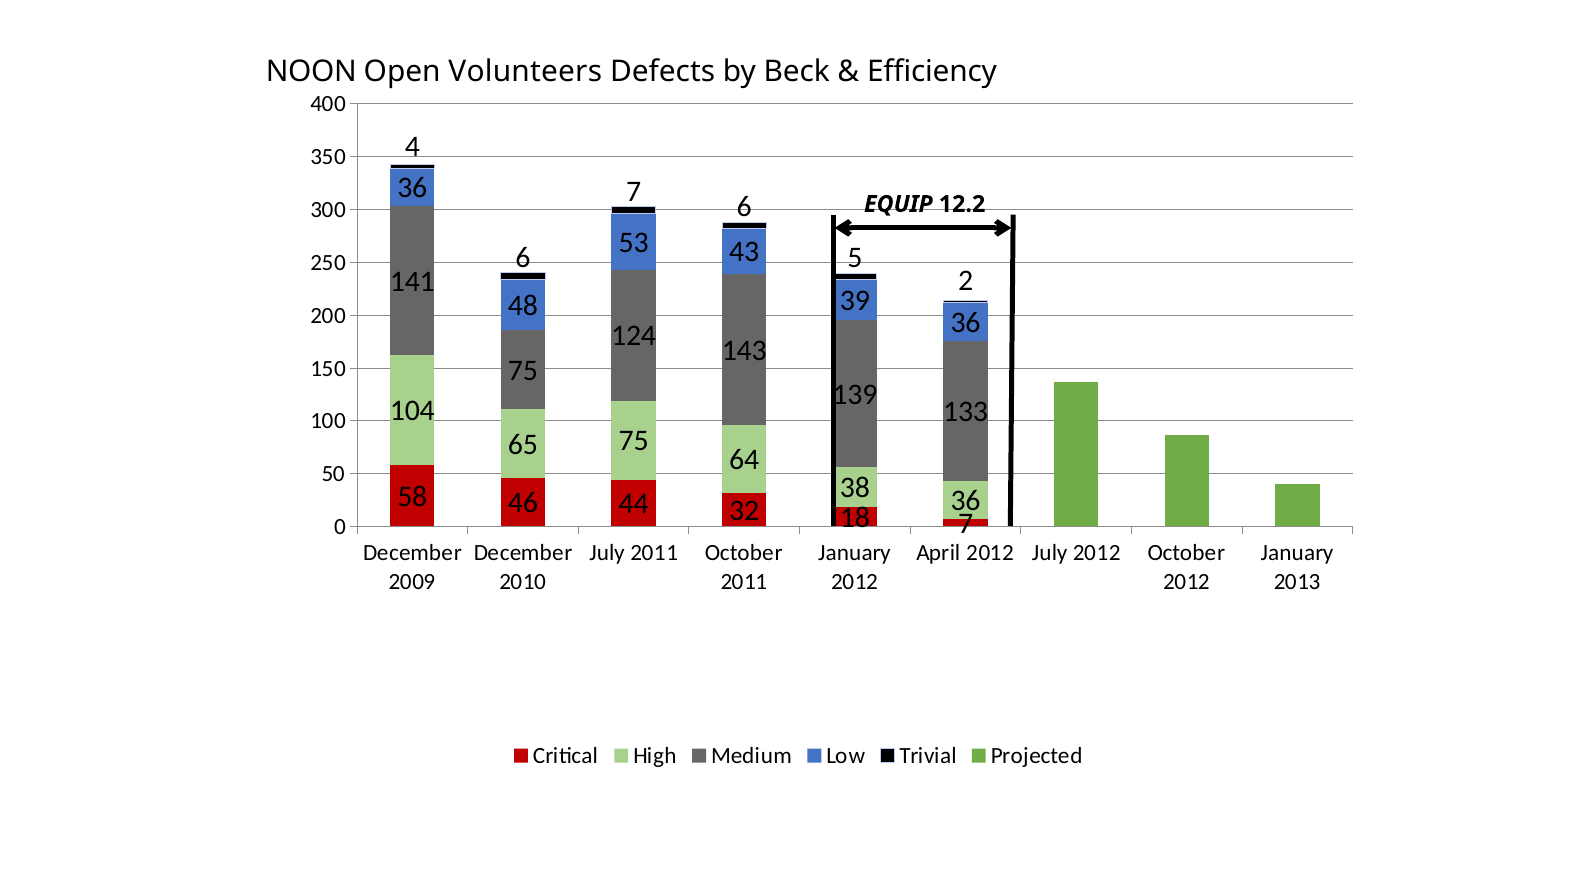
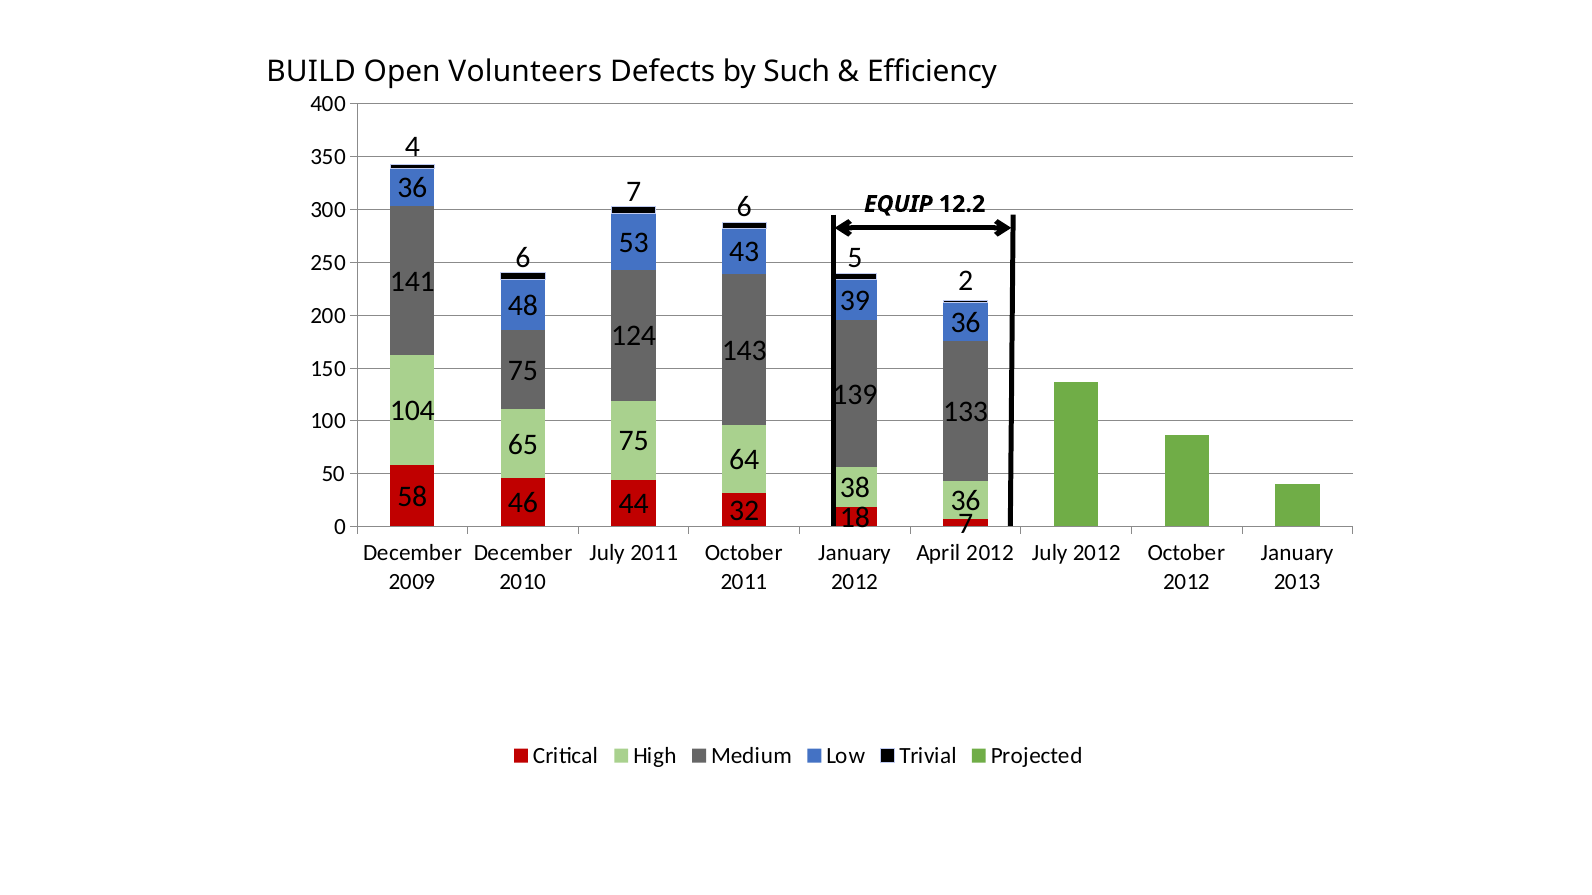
NOON: NOON -> BUILD
Beck: Beck -> Such
